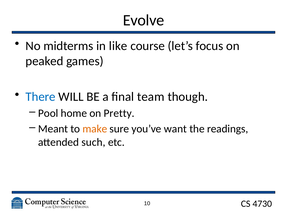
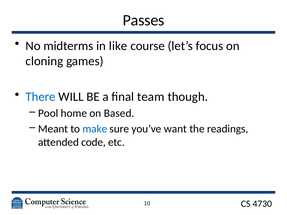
Evolve: Evolve -> Passes
peaked: peaked -> cloning
Pretty: Pretty -> Based
make colour: orange -> blue
such: such -> code
